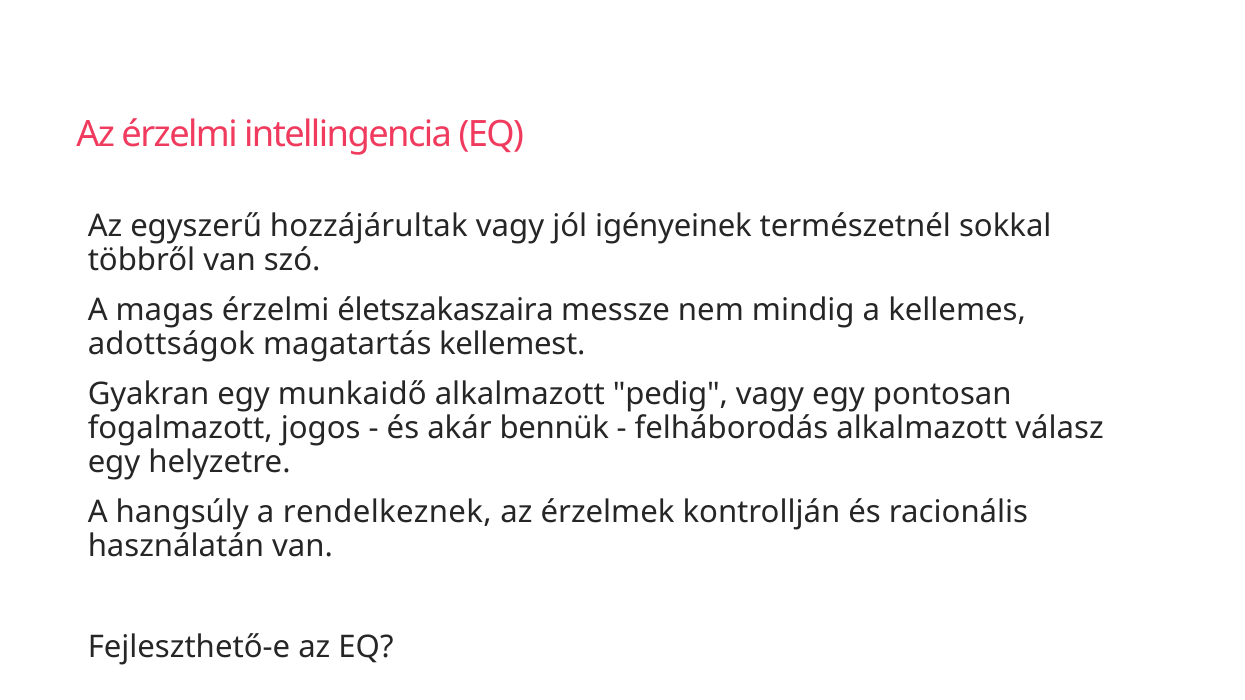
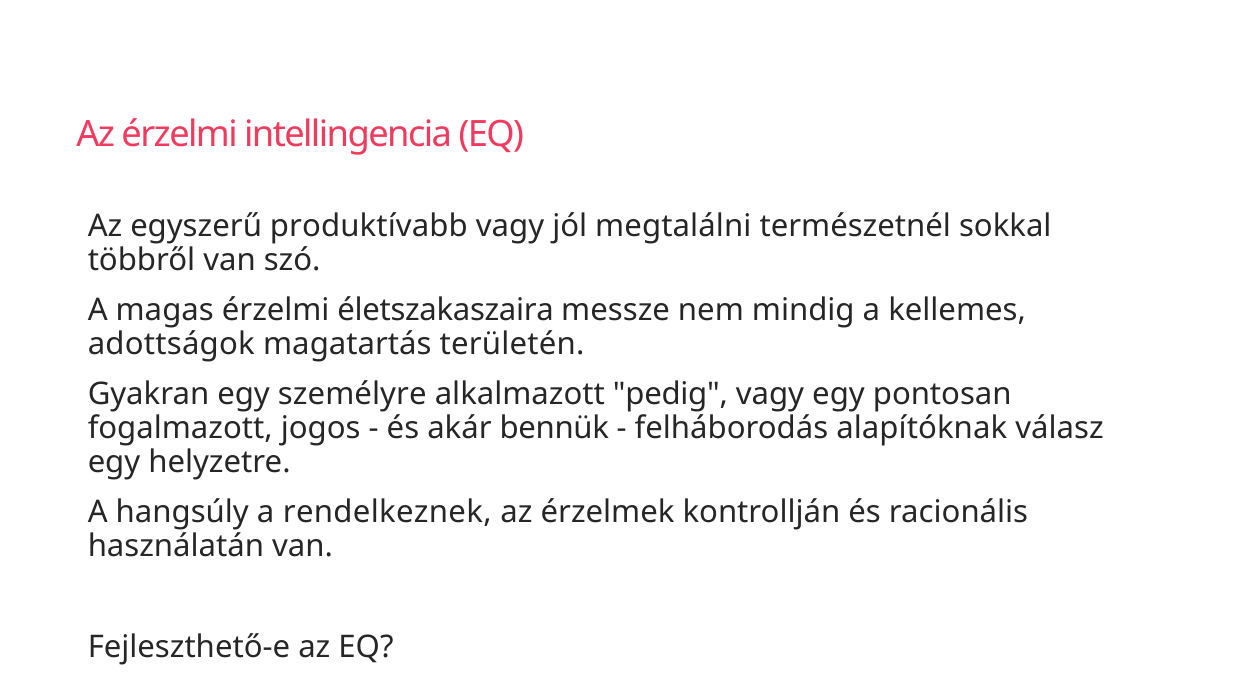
hozzájárultak: hozzájárultak -> produktívabb
igényeinek: igényeinek -> megtalálni
kellemest: kellemest -> területén
munkaidő: munkaidő -> személyre
felháborodás alkalmazott: alkalmazott -> alapítóknak
